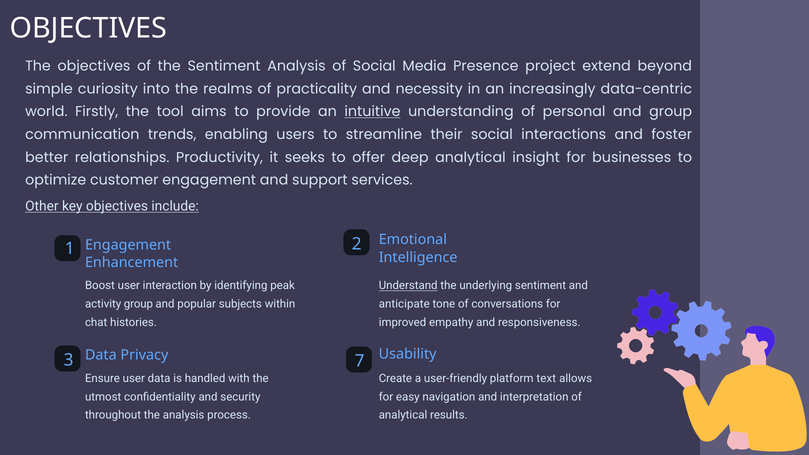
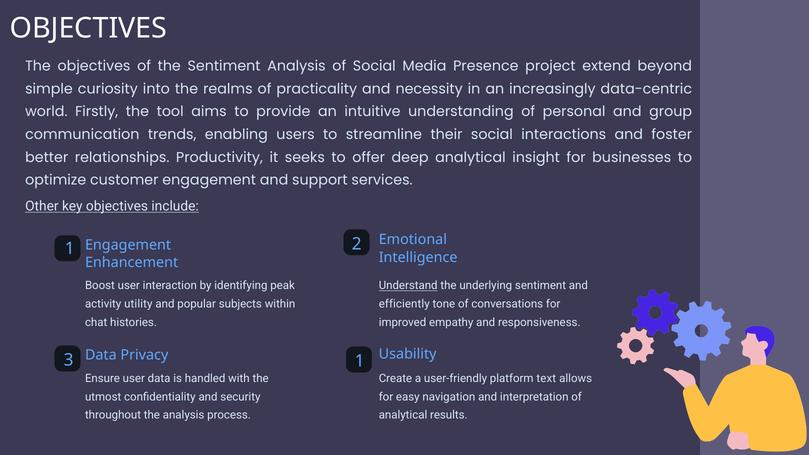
intuitive underline: present -> none
activity group: group -> utility
anticipate: anticipate -> efficiently
3 7: 7 -> 1
